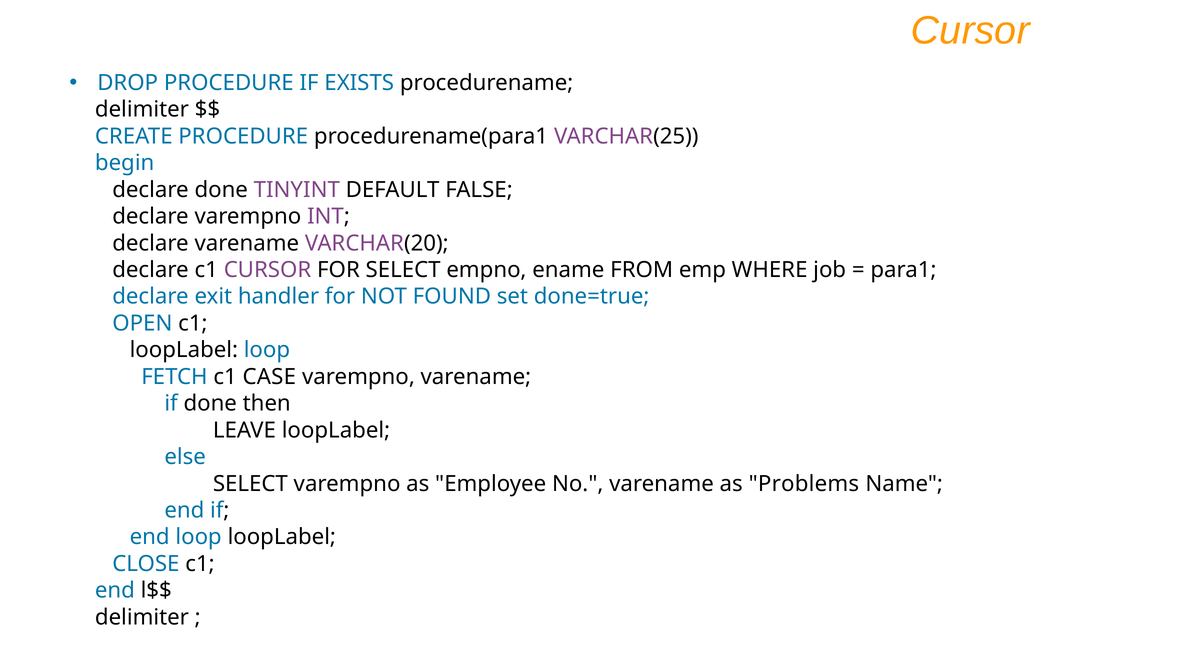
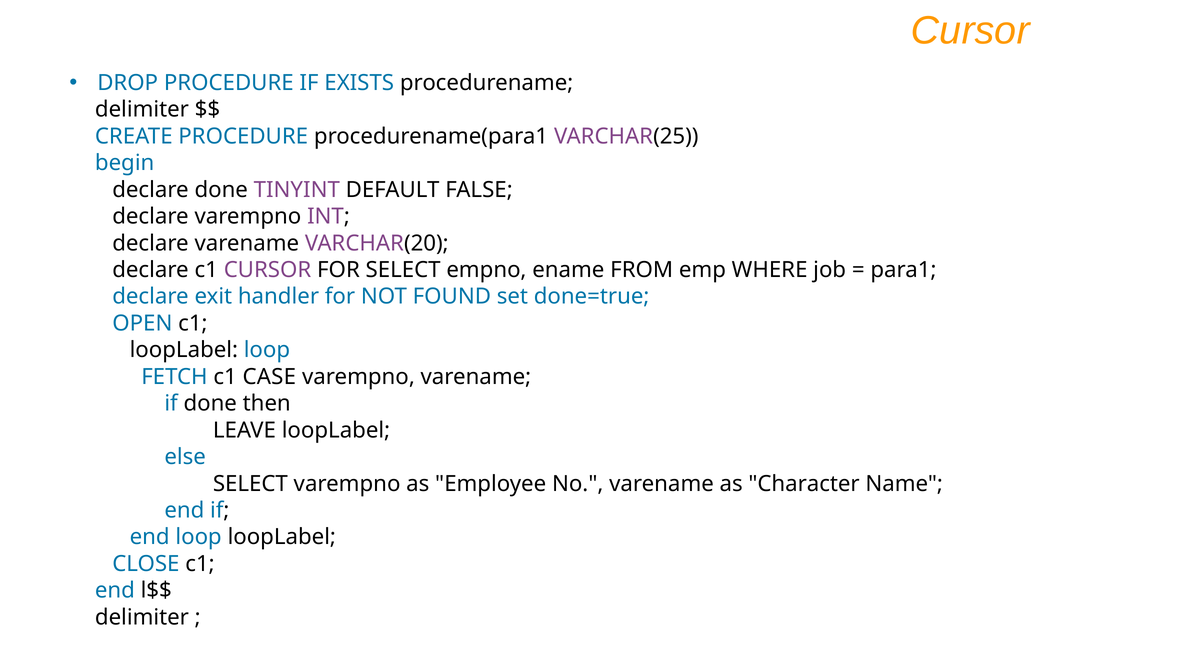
Problems: Problems -> Character
